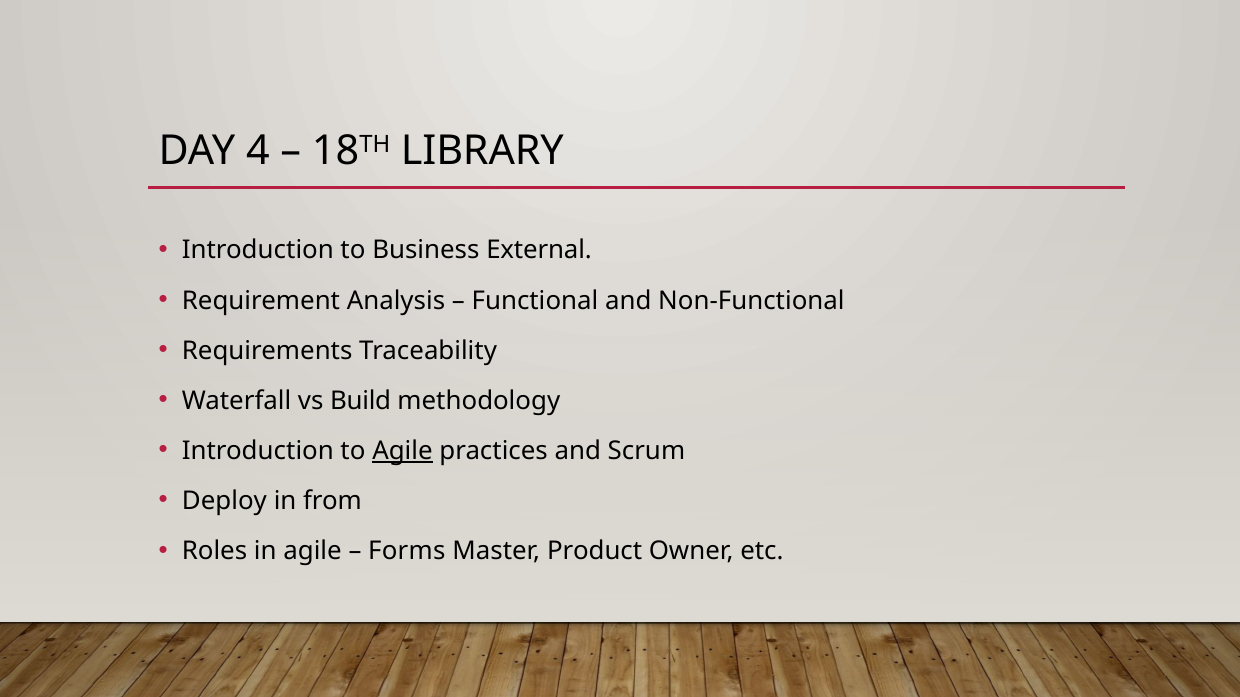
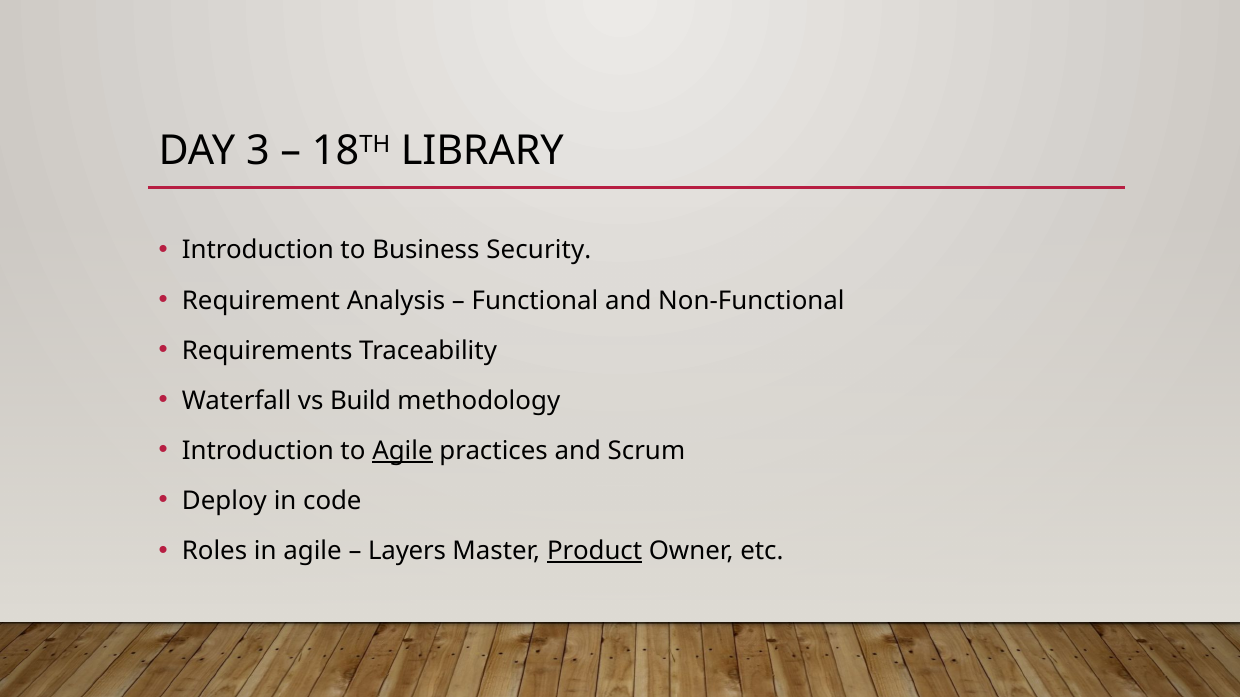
4: 4 -> 3
External: External -> Security
from: from -> code
Forms: Forms -> Layers
Product underline: none -> present
